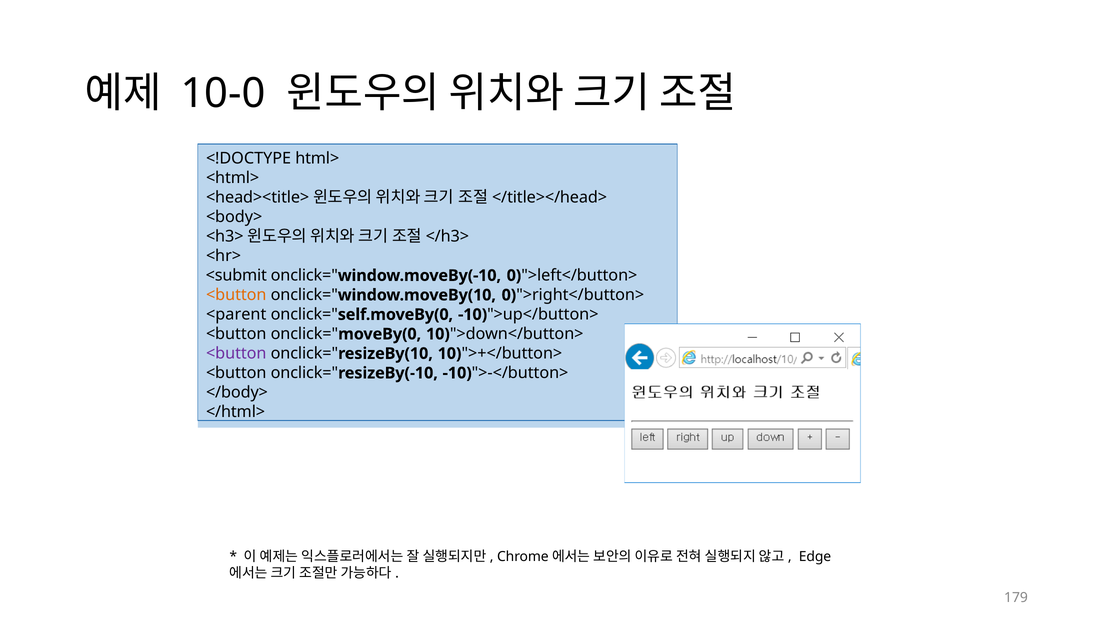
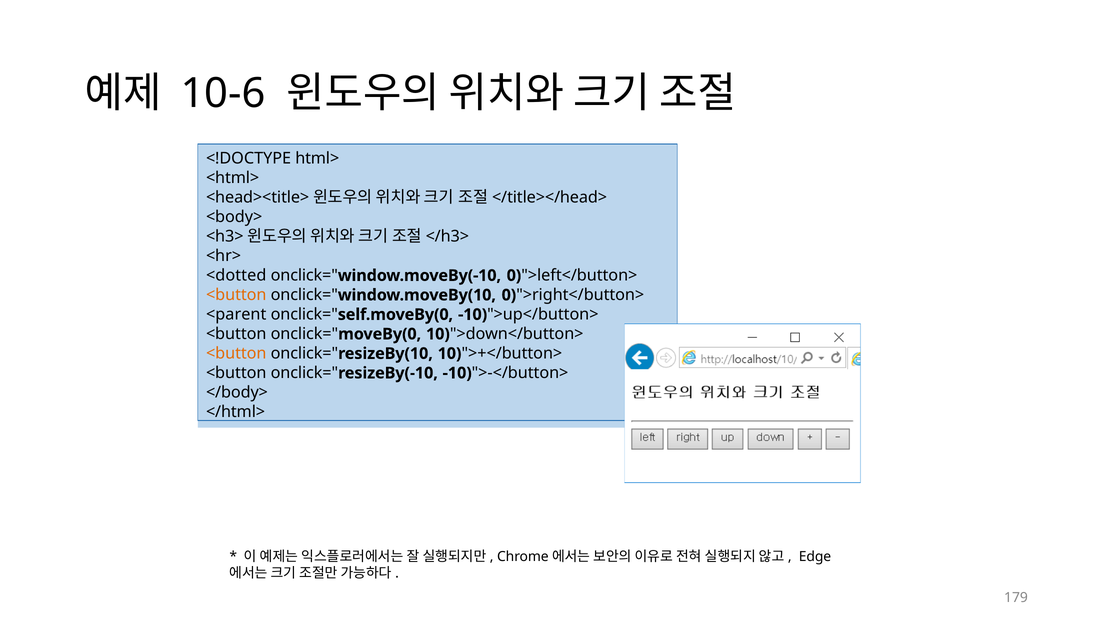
10-0: 10-0 -> 10-6
<submit: <submit -> <dotted
<button at (236, 353) colour: purple -> orange
